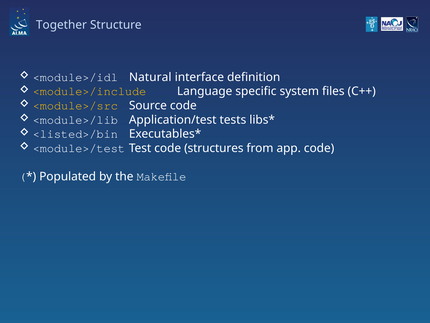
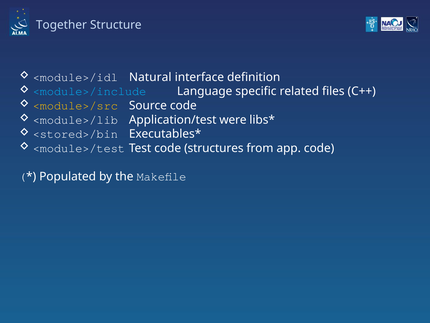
<module>/include colour: yellow -> light blue
system: system -> related
tests: tests -> were
<listed>/bin: <listed>/bin -> <stored>/bin
